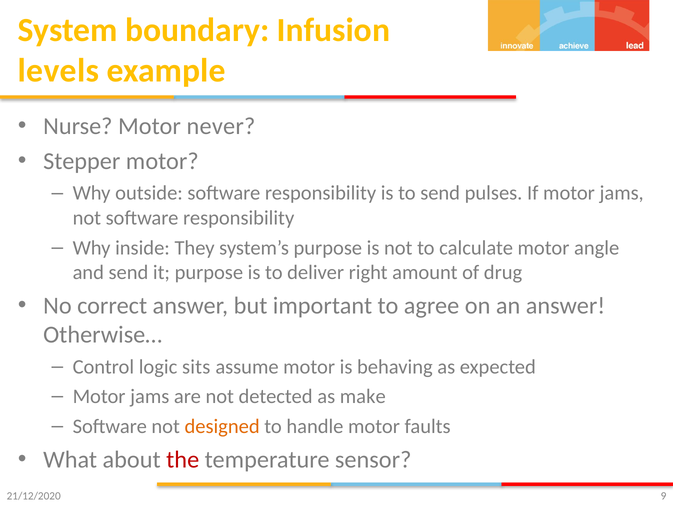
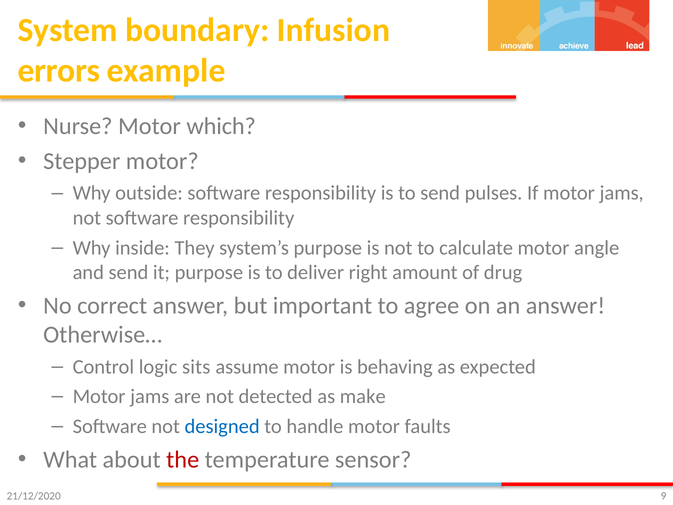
levels: levels -> errors
never: never -> which
designed colour: orange -> blue
